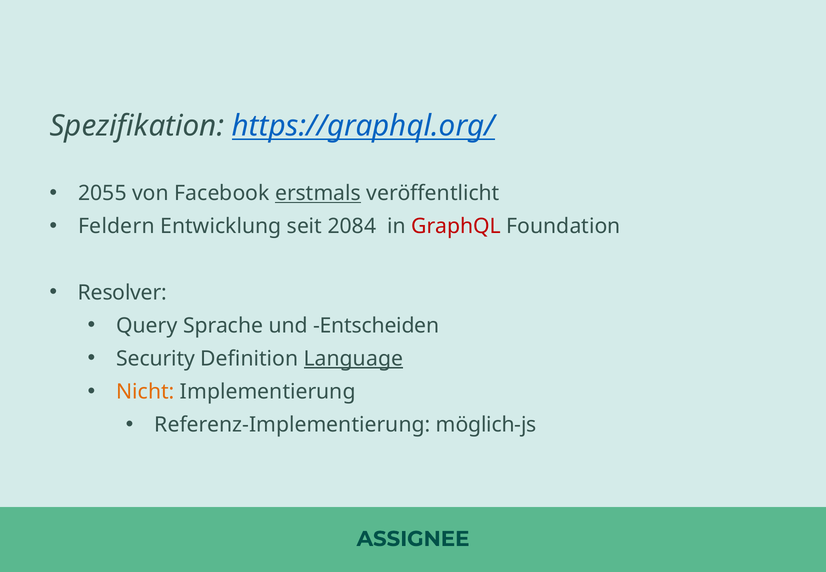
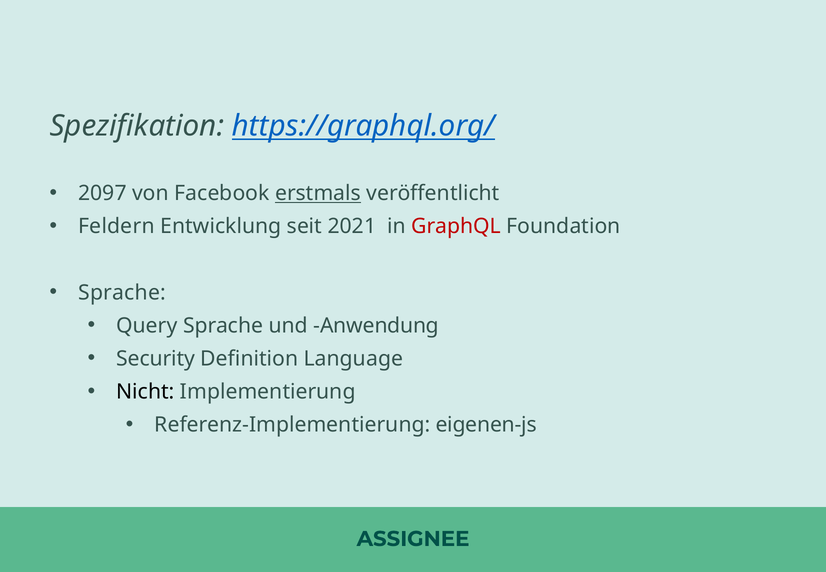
2055: 2055 -> 2097
2084: 2084 -> 2021
Resolver at (122, 292): Resolver -> Sprache
Entscheiden: Entscheiden -> Anwendung
Language underline: present -> none
Nicht colour: orange -> black
möglich-js: möglich-js -> eigenen-js
